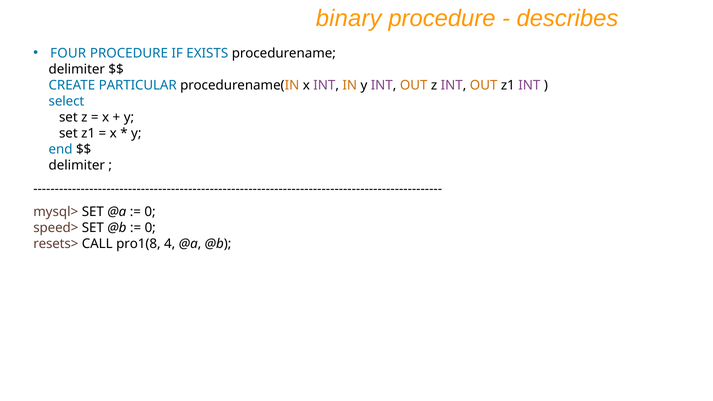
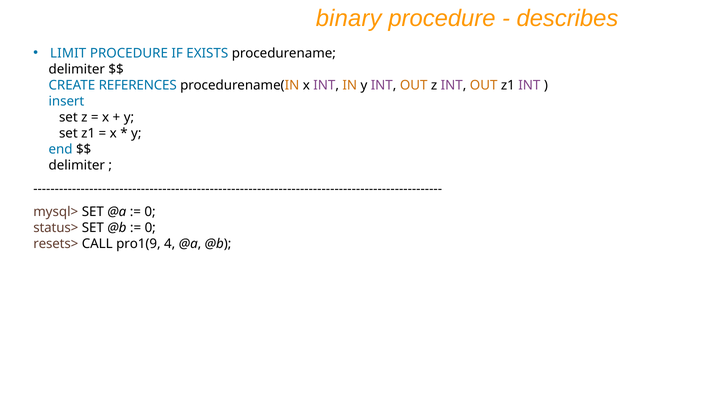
FOUR: FOUR -> LIMIT
PARTICULAR: PARTICULAR -> REFERENCES
select: select -> insert
speed>: speed> -> status>
pro1(8: pro1(8 -> pro1(9
